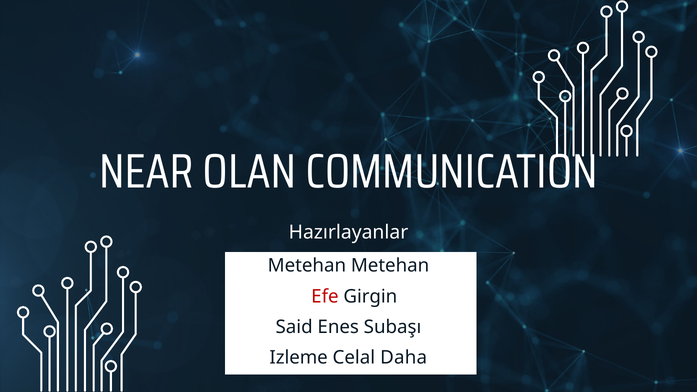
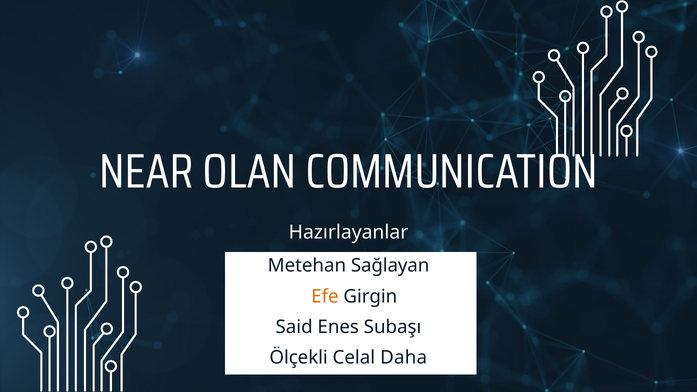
Metehan Metehan: Metehan -> Sağlayan
Efe colour: red -> orange
Izleme: Izleme -> Ölçekli
